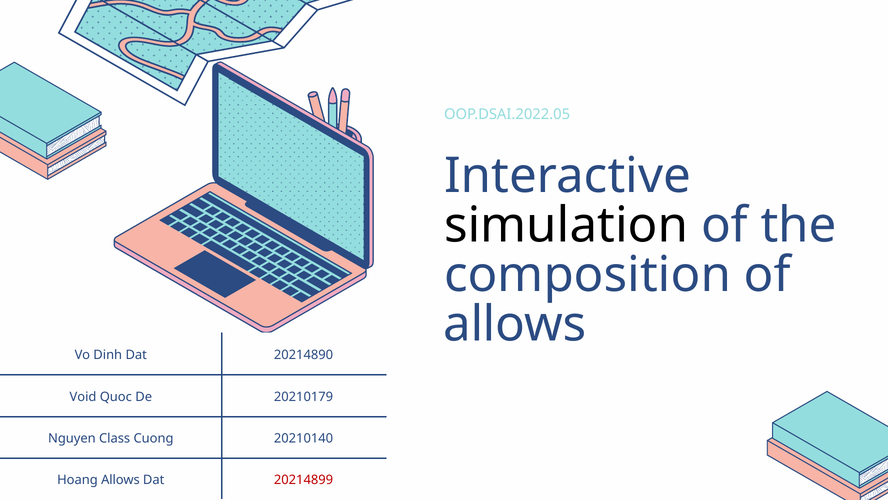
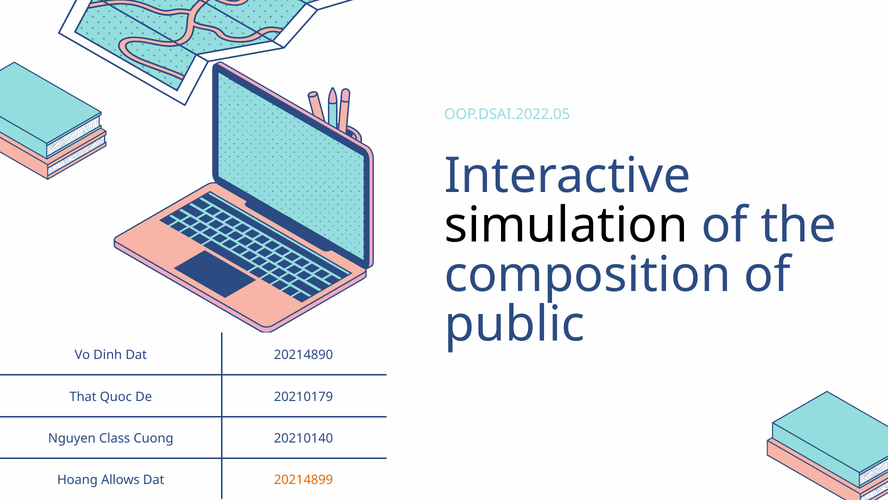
allows at (515, 324): allows -> public
Void: Void -> That
20214899 colour: red -> orange
